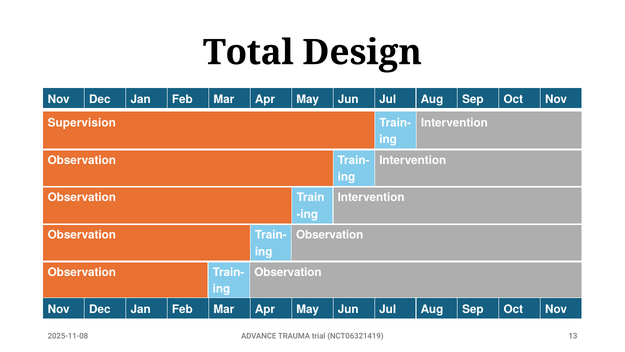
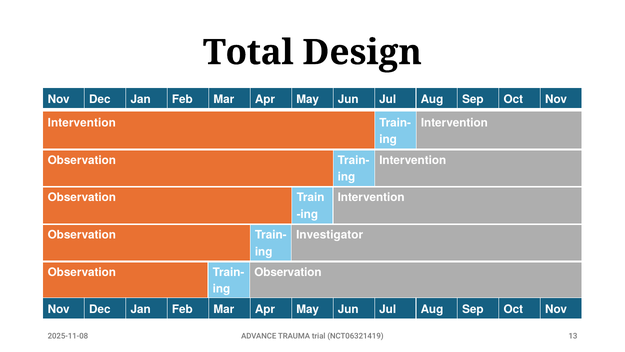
Supervision at (82, 123): Supervision -> Intervention
Observation at (330, 235): Observation -> Investigator
